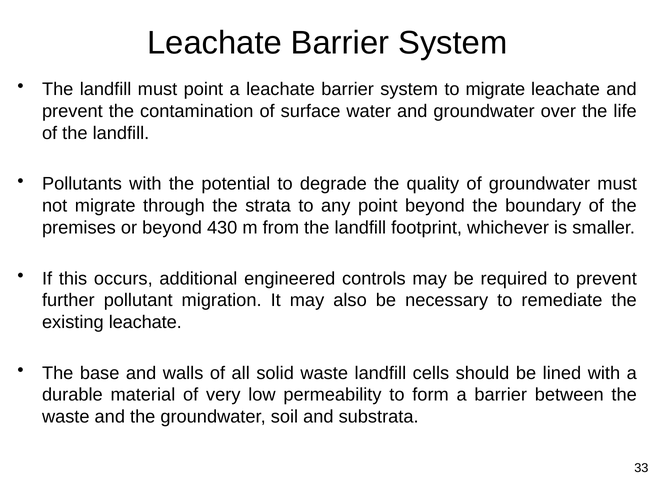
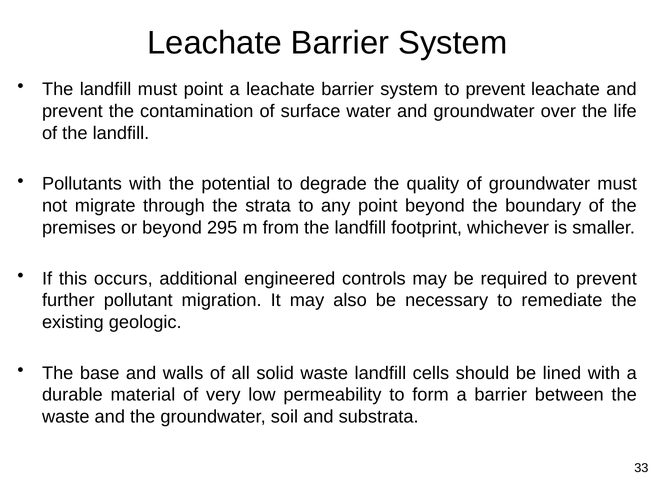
system to migrate: migrate -> prevent
430: 430 -> 295
existing leachate: leachate -> geologic
